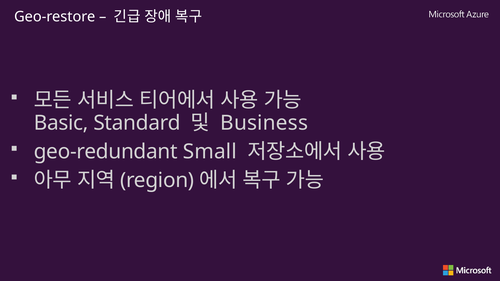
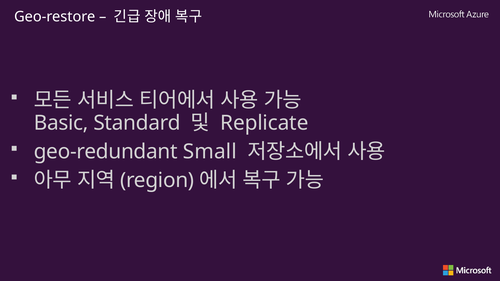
Business: Business -> Replicate
